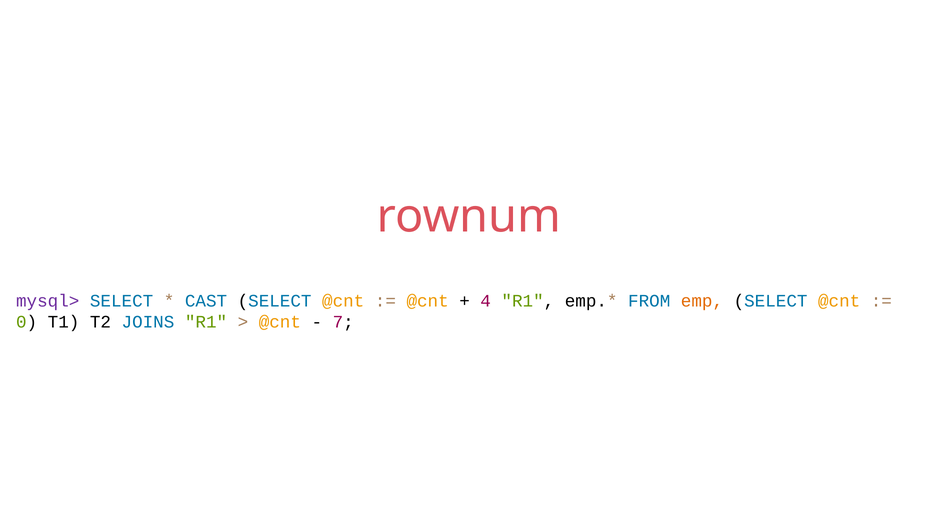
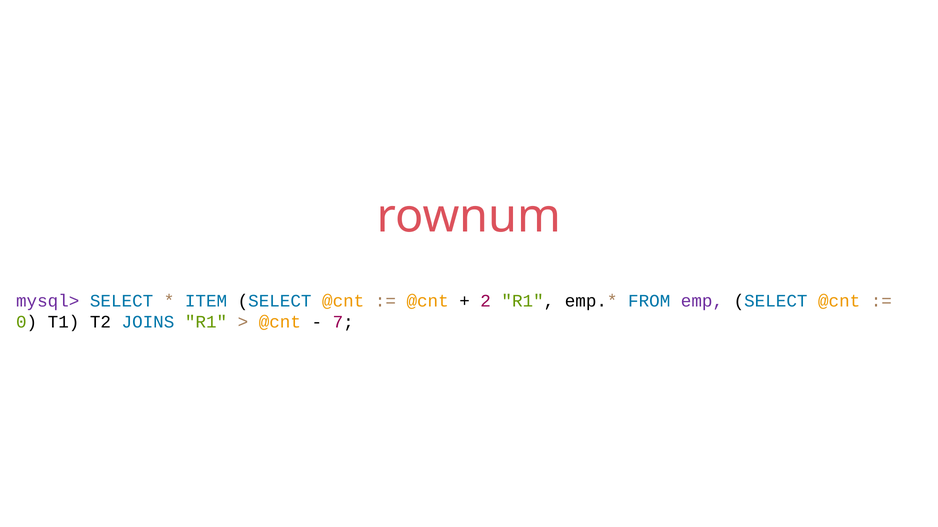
CAST: CAST -> ITEM
4: 4 -> 2
emp colour: orange -> purple
